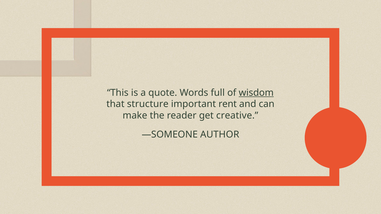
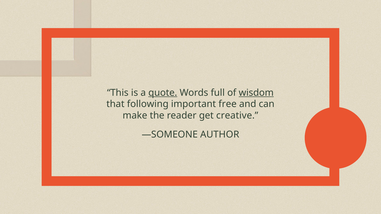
quote underline: none -> present
structure: structure -> following
rent: rent -> free
